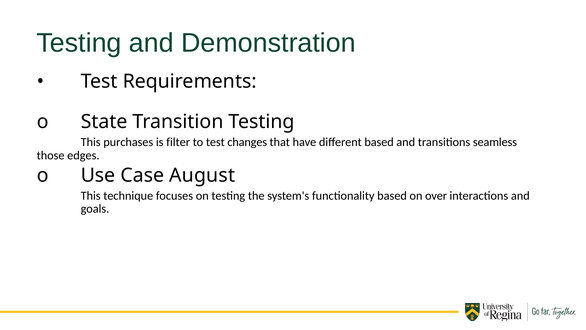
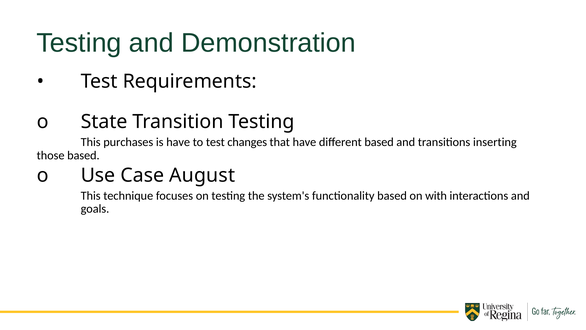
is filter: filter -> have
seamless: seamless -> inserting
those edges: edges -> based
over: over -> with
